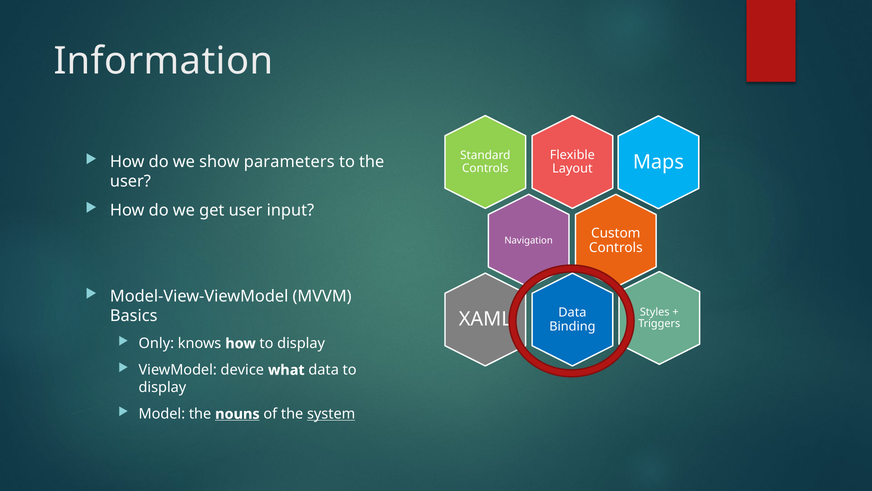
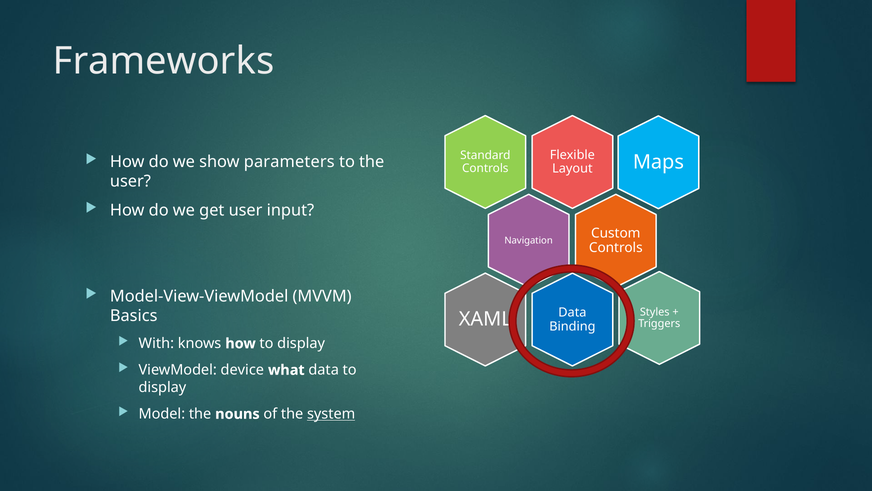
Information: Information -> Frameworks
Only: Only -> With
nouns underline: present -> none
